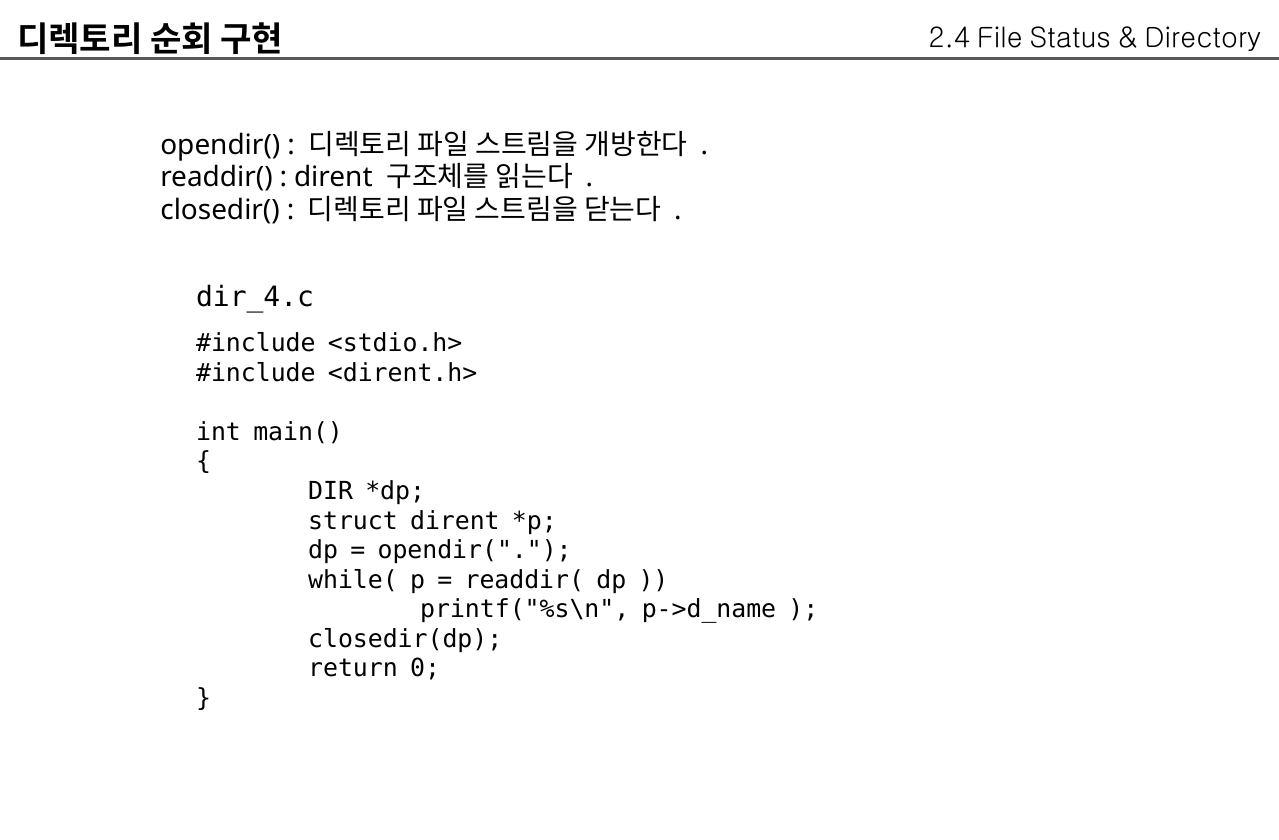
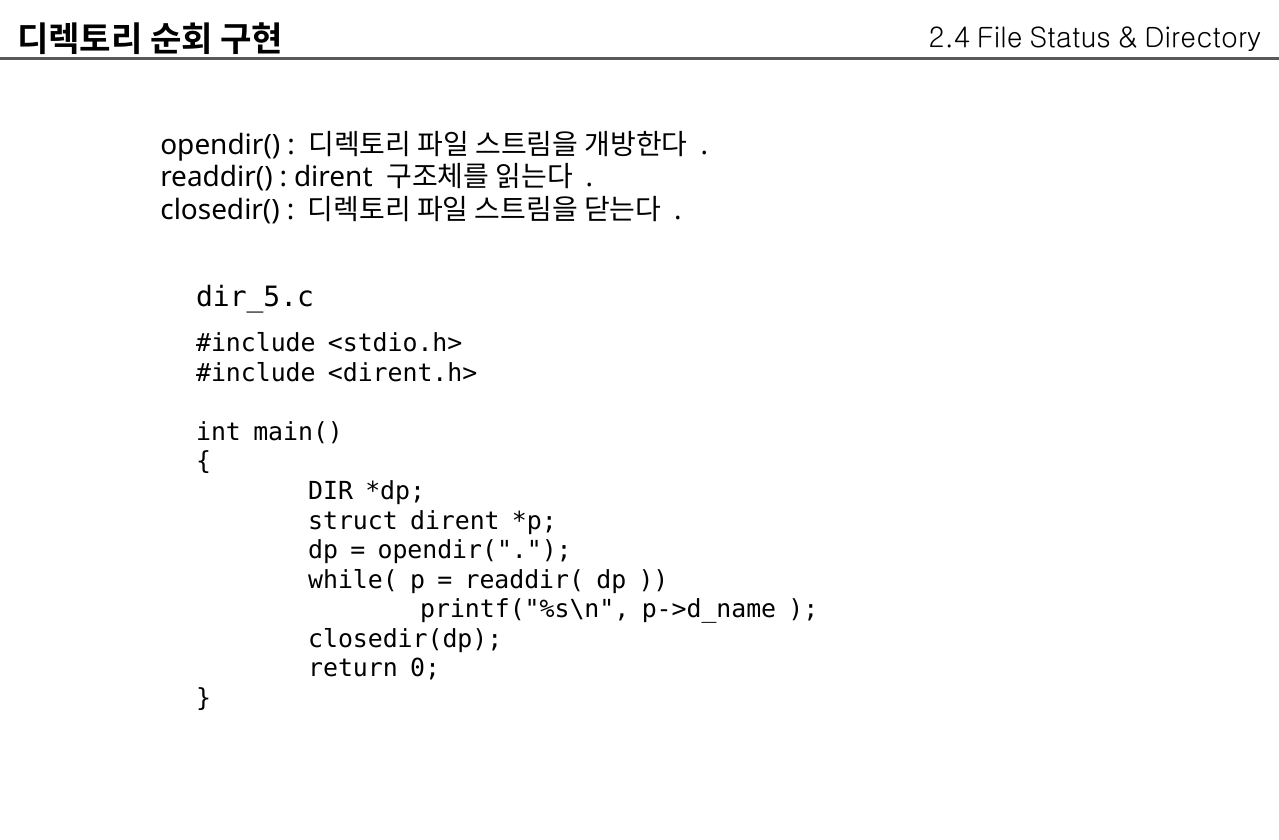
dir_4.c: dir_4.c -> dir_5.c
